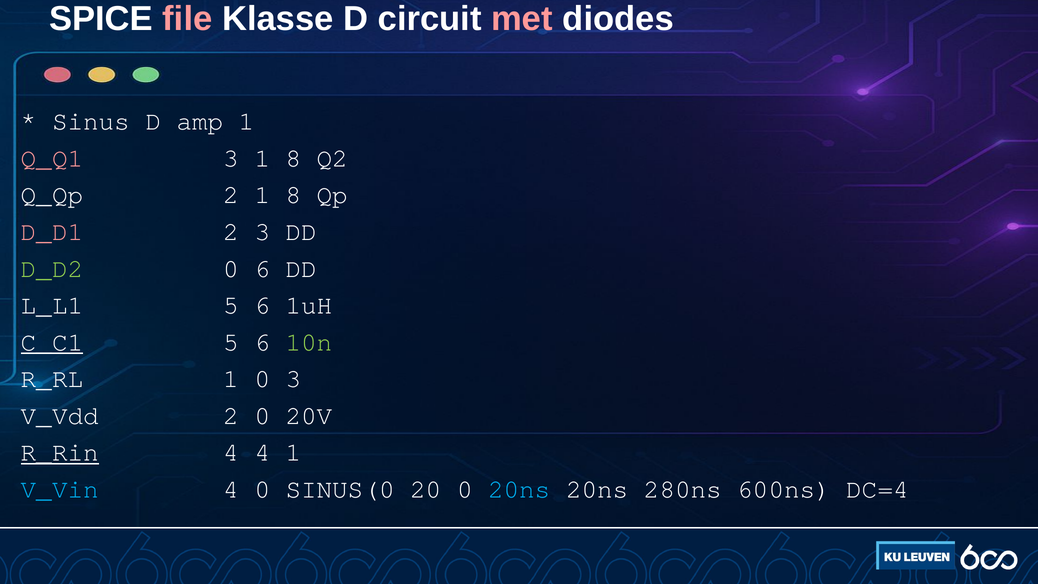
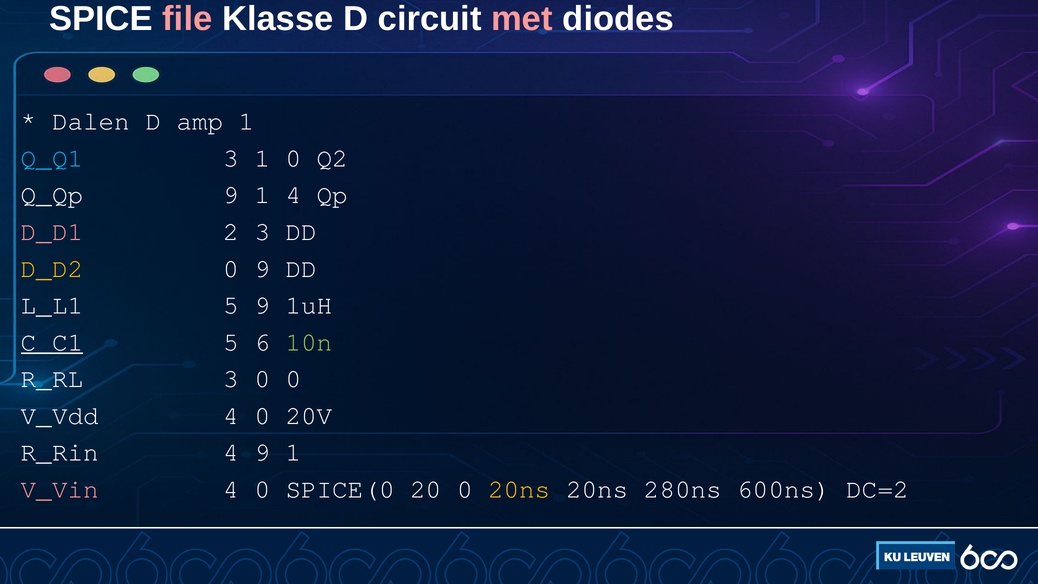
Sinus: Sinus -> Dalen
Q_Q1 colour: pink -> light blue
3 1 8: 8 -> 0
Q_Qp 2: 2 -> 9
8 at (293, 195): 8 -> 4
D_D2 colour: light green -> yellow
0 6: 6 -> 9
L_L1 5 6: 6 -> 9
R_RL 1: 1 -> 3
0 3: 3 -> 0
V_Vdd 2: 2 -> 4
R_Rin underline: present -> none
4 4: 4 -> 9
V_Vin colour: light blue -> pink
SINUS(0: SINUS(0 -> SPICE(0
20ns at (519, 489) colour: light blue -> yellow
DC=4: DC=4 -> DC=2
